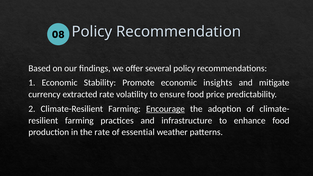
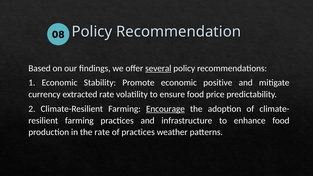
several underline: none -> present
insights: insights -> positive
of essential: essential -> practices
